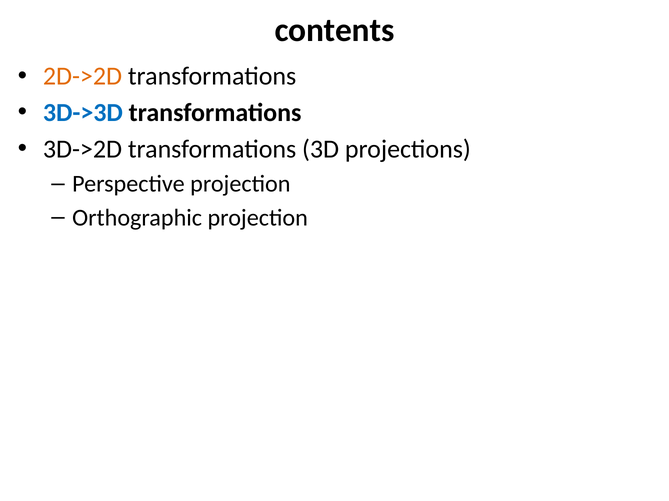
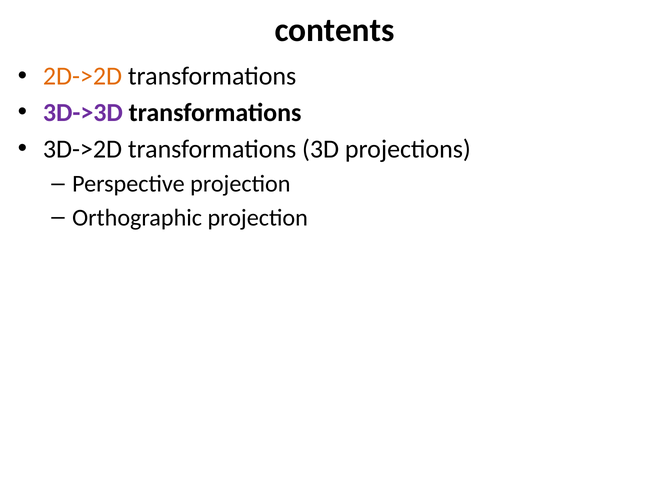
3D->3D colour: blue -> purple
